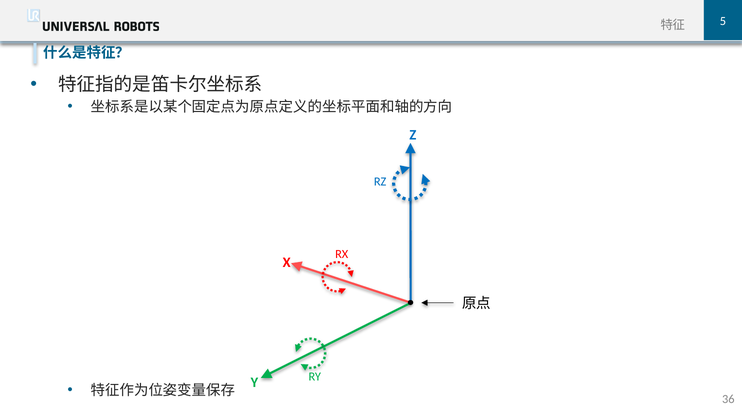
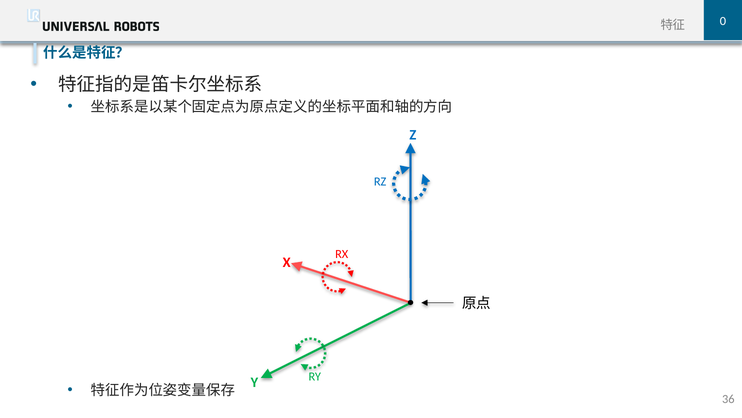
5: 5 -> 0
